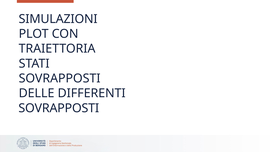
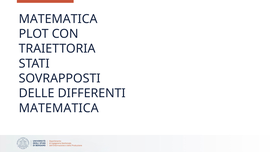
SIMULAZIONI at (58, 19): SIMULAZIONI -> MATEMATICA
SOVRAPPOSTI at (59, 108): SOVRAPPOSTI -> MATEMATICA
